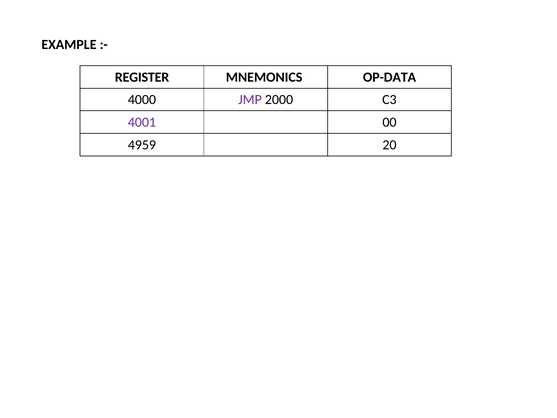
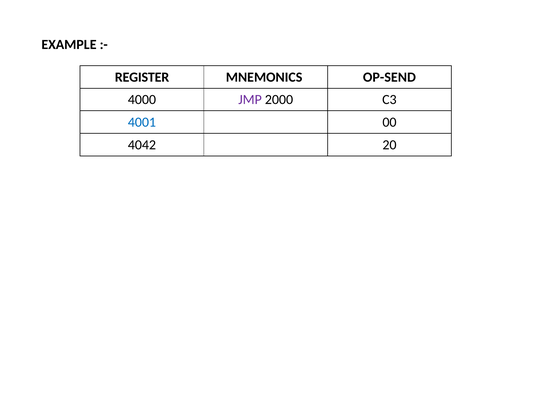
OP-DATA: OP-DATA -> OP-SEND
4001 colour: purple -> blue
4959: 4959 -> 4042
